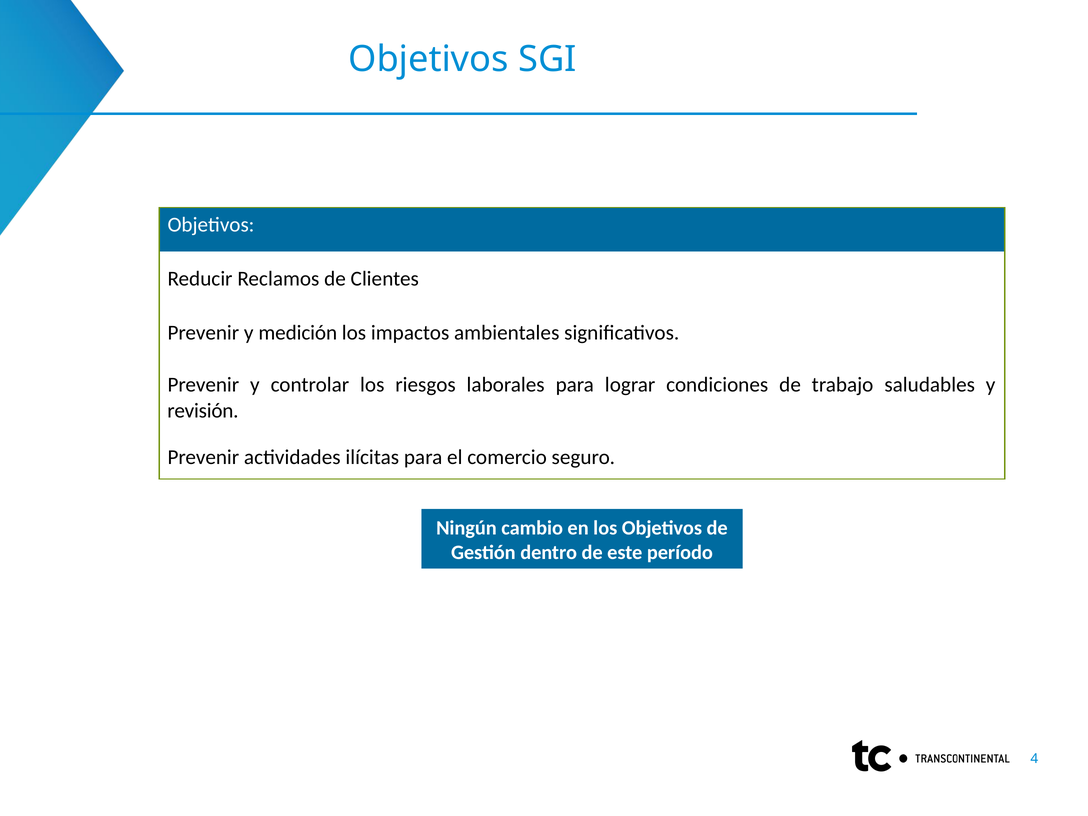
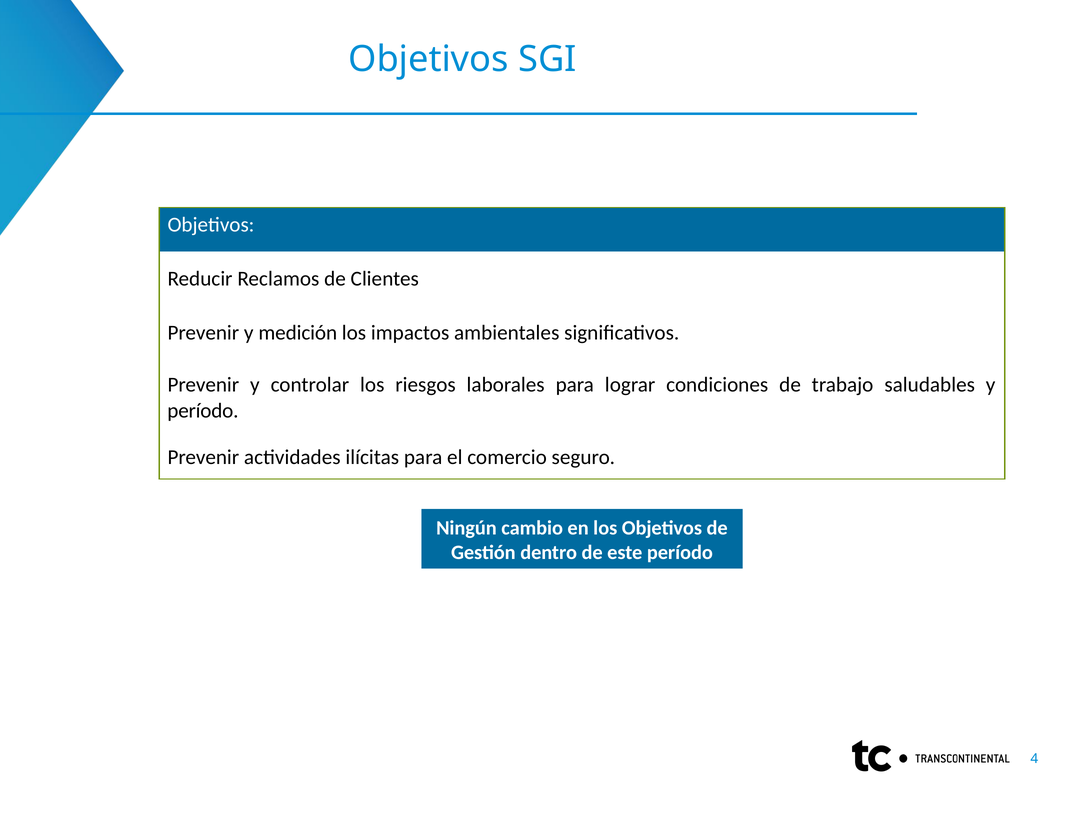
revisión at (203, 411): revisión -> período
